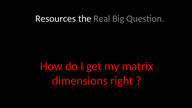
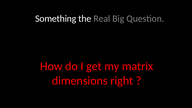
Resources: Resources -> Something
